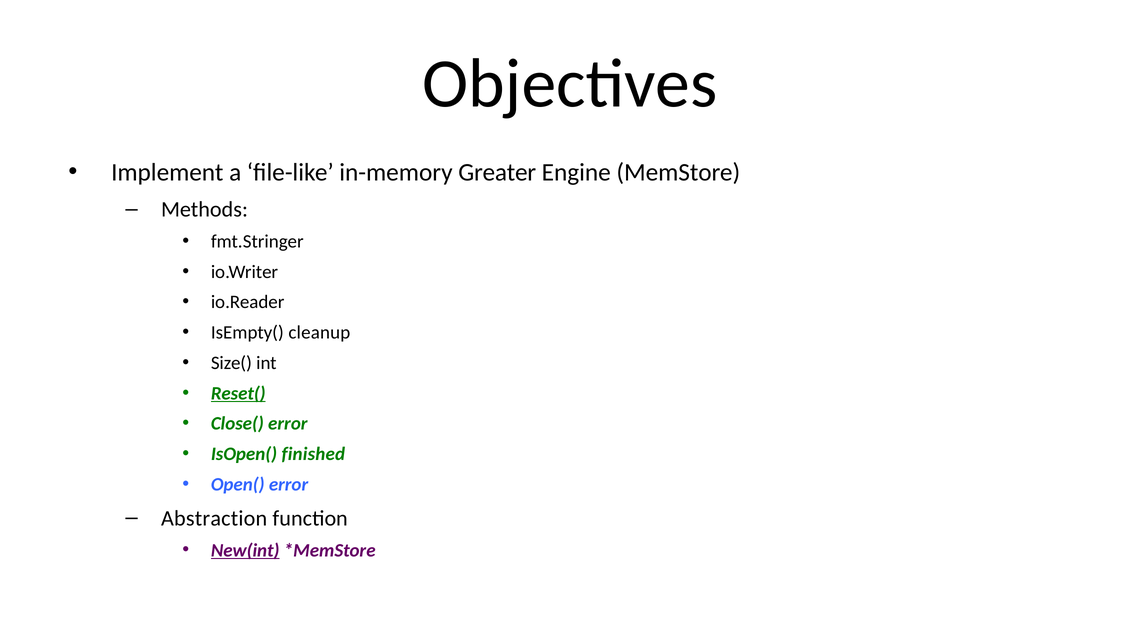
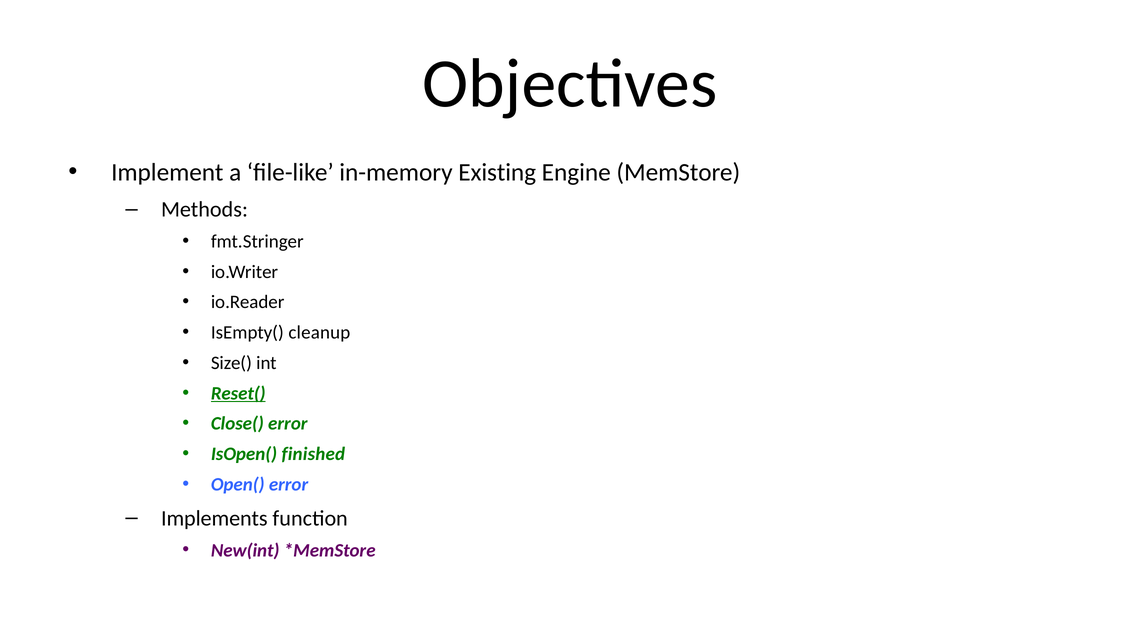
Greater: Greater -> Existing
Abstraction: Abstraction -> Implements
New(int underline: present -> none
